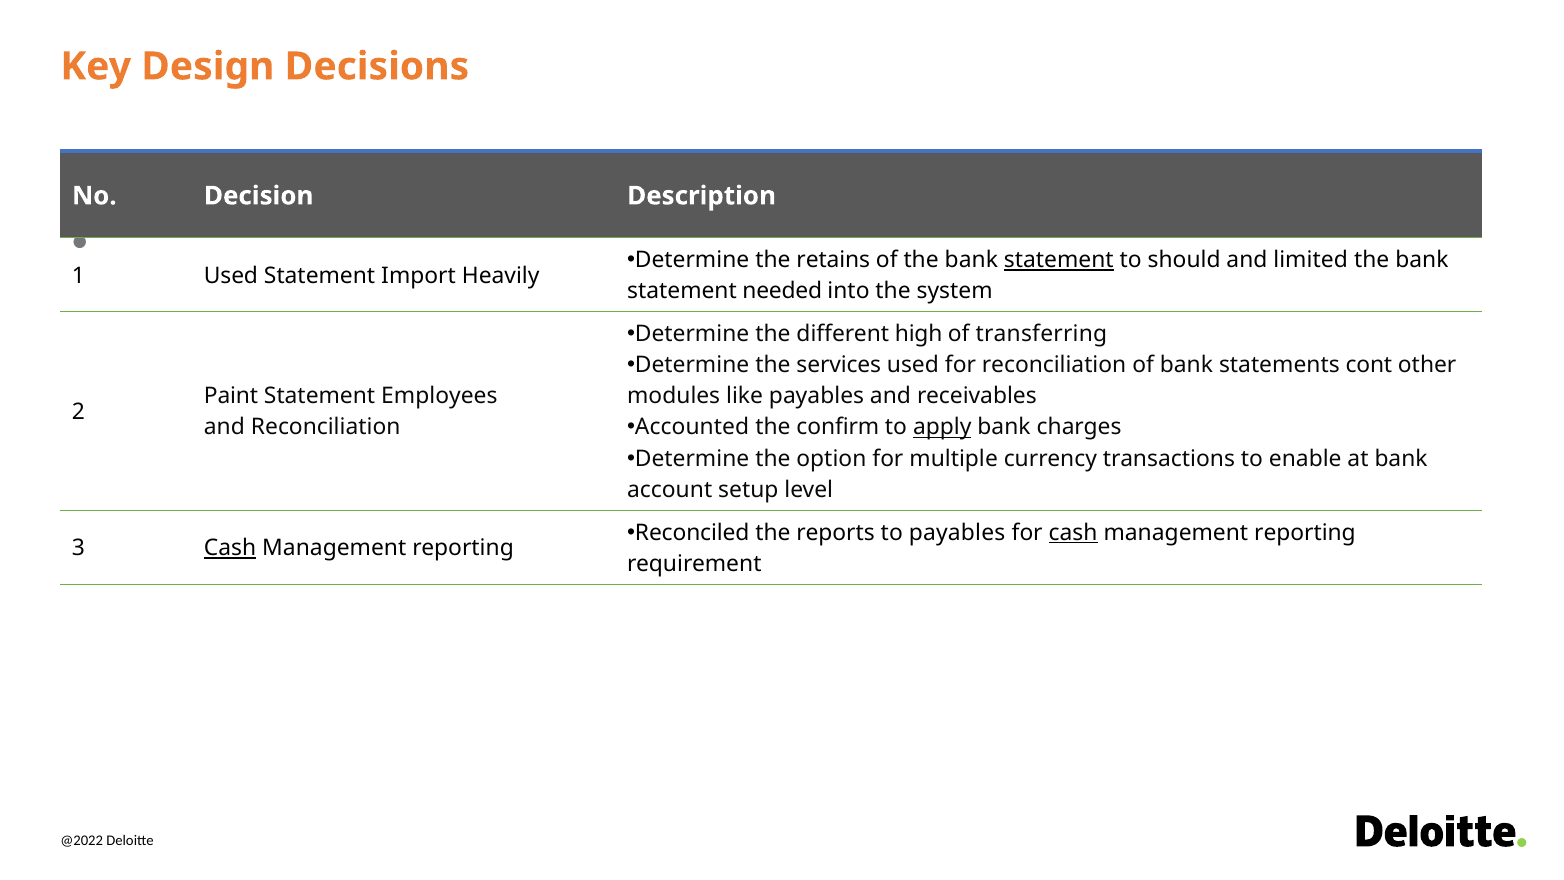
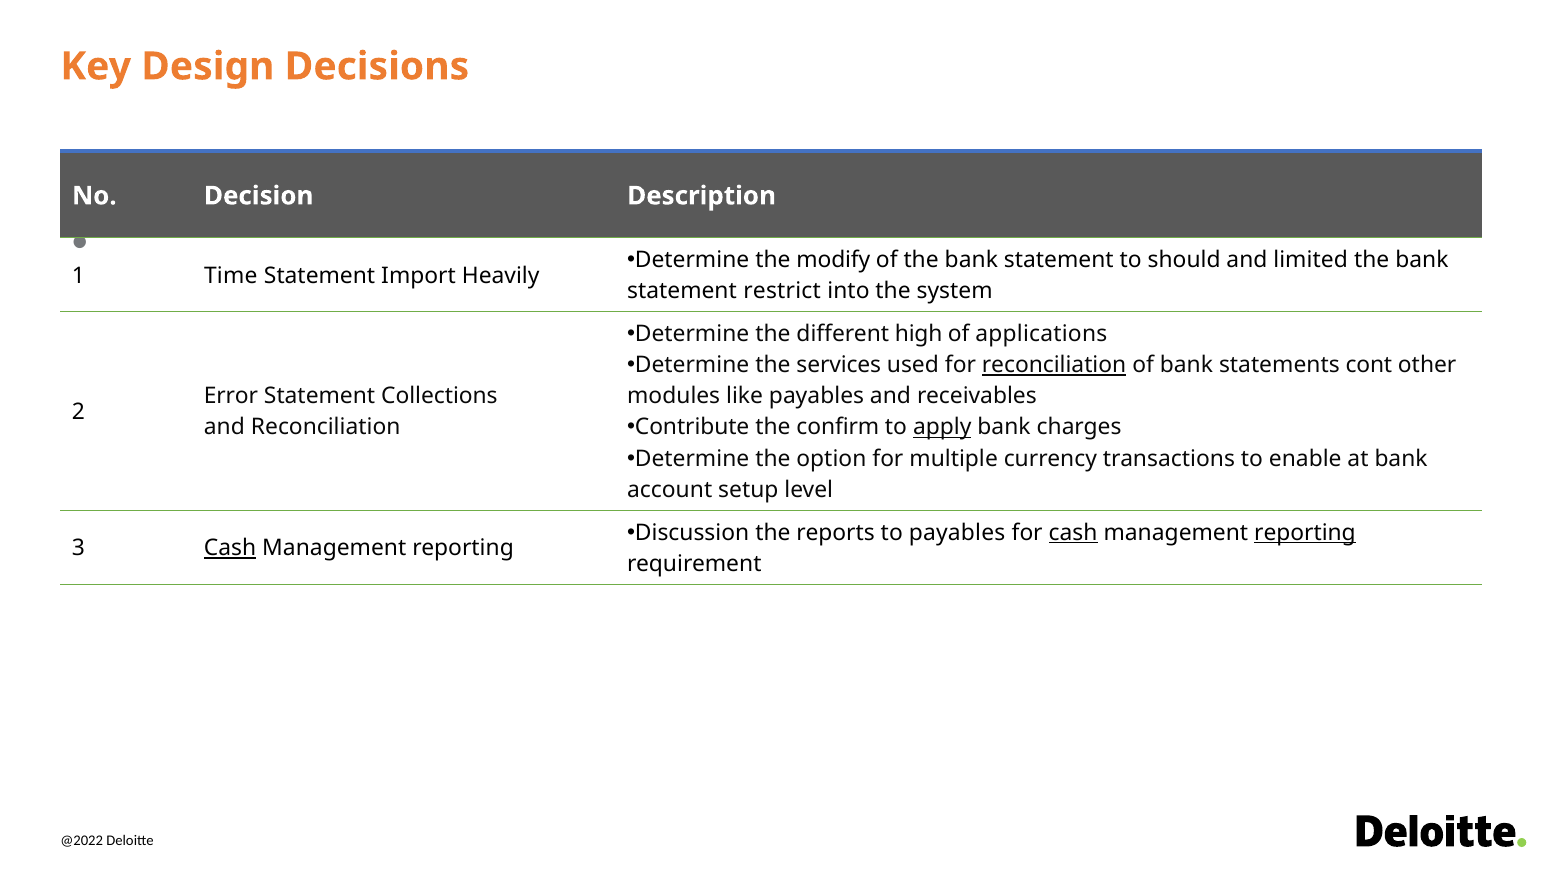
retains: retains -> modify
statement at (1059, 260) underline: present -> none
Used at (231, 276): Used -> Time
needed: needed -> restrict
transferring: transferring -> applications
reconciliation at (1054, 365) underline: none -> present
Paint: Paint -> Error
Employees: Employees -> Collections
Accounted: Accounted -> Contribute
Reconciled: Reconciled -> Discussion
reporting at (1305, 532) underline: none -> present
